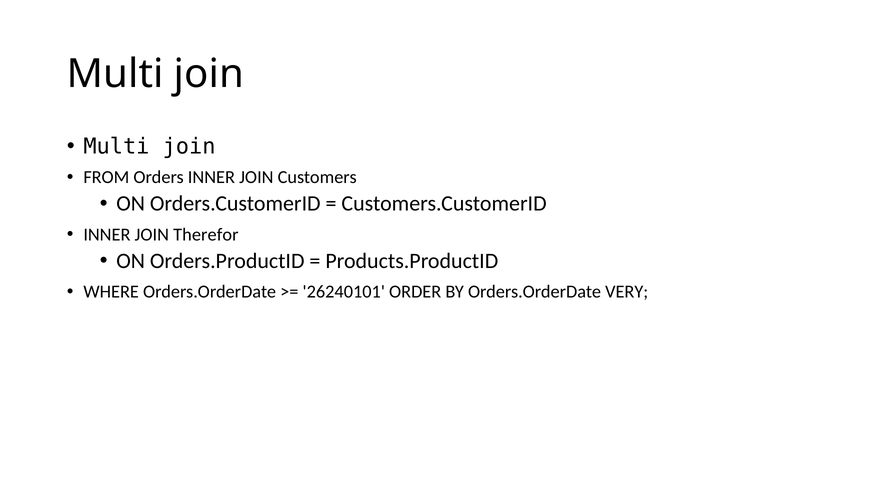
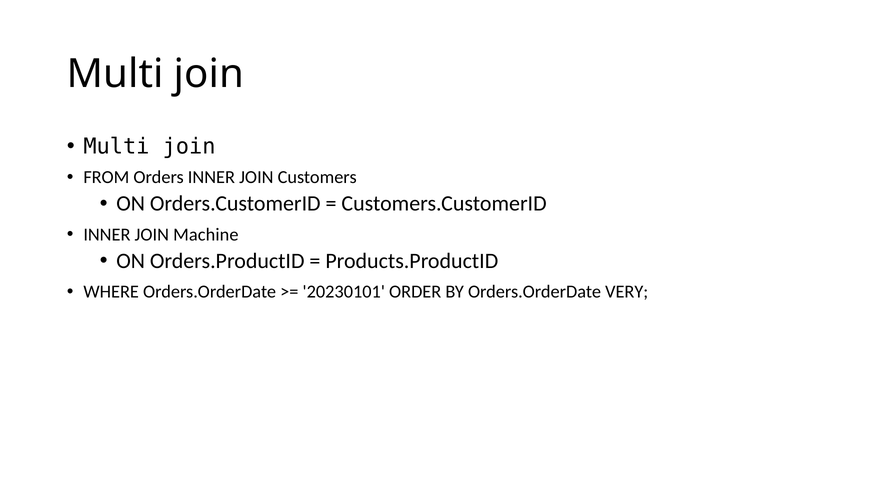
Therefor: Therefor -> Machine
26240101: 26240101 -> 20230101
